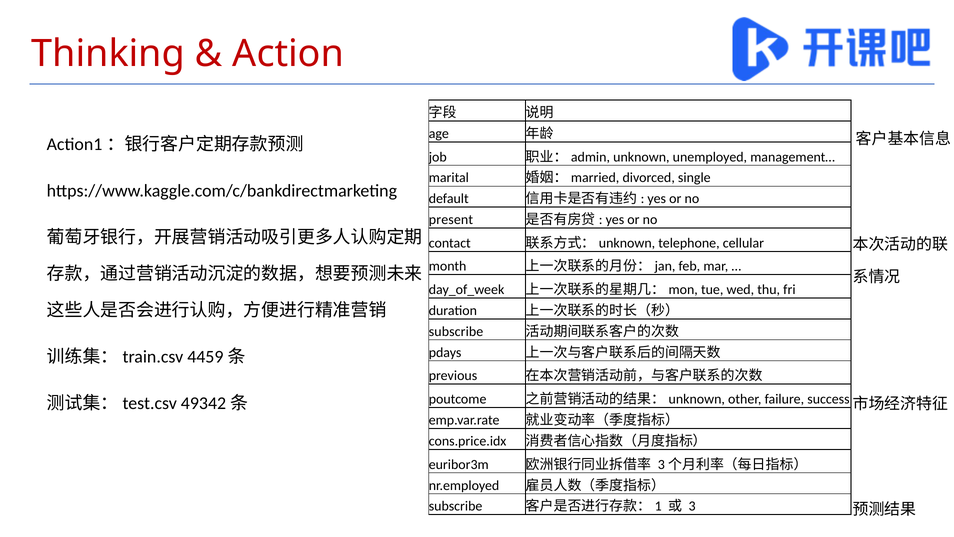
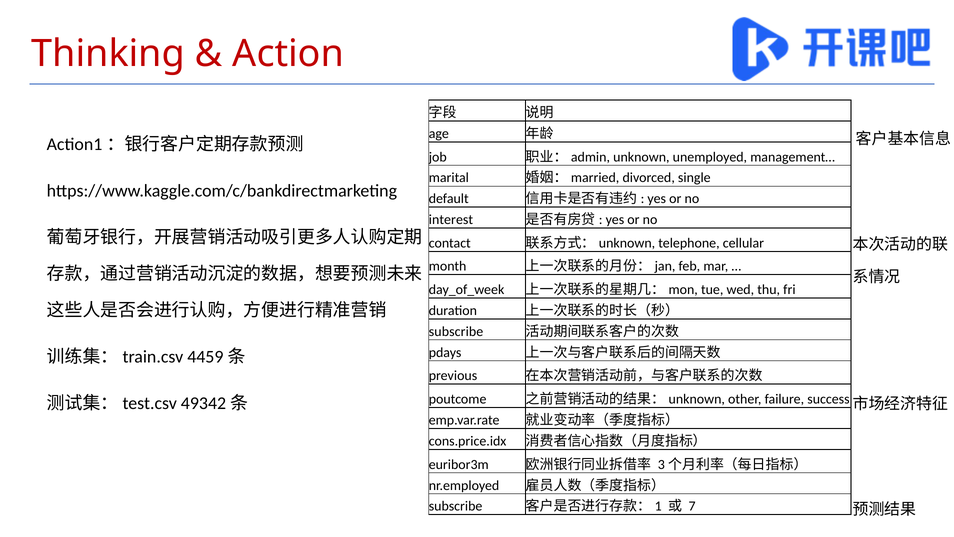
present: present -> interest
3: 3 -> 7
